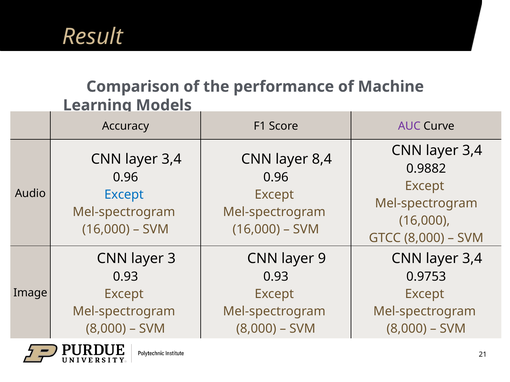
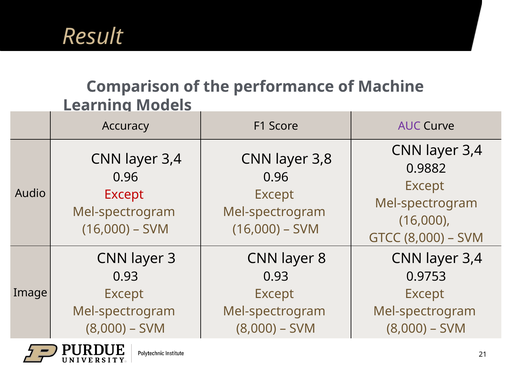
8,4: 8,4 -> 3,8
Except at (124, 195) colour: blue -> red
9: 9 -> 8
